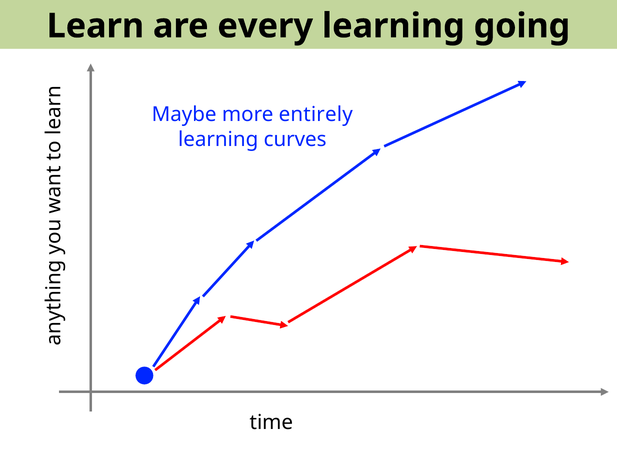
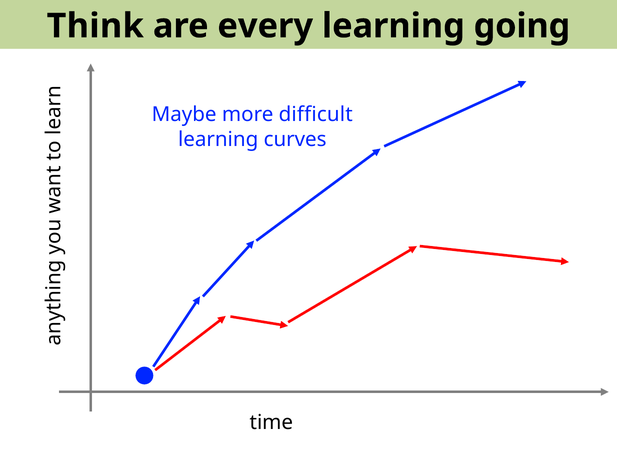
Learn: Learn -> Think
entirely: entirely -> difficult
